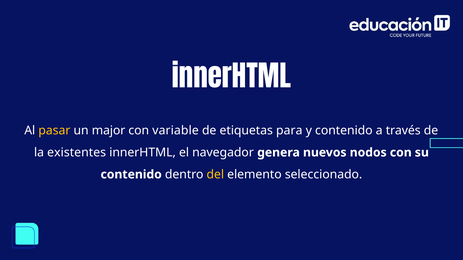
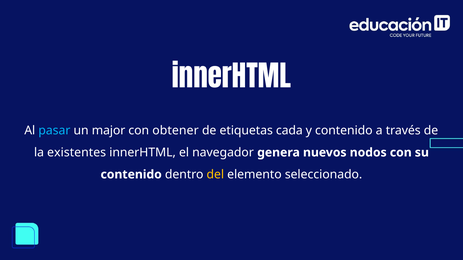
pasar colour: yellow -> light blue
variable: variable -> obtener
para: para -> cada
